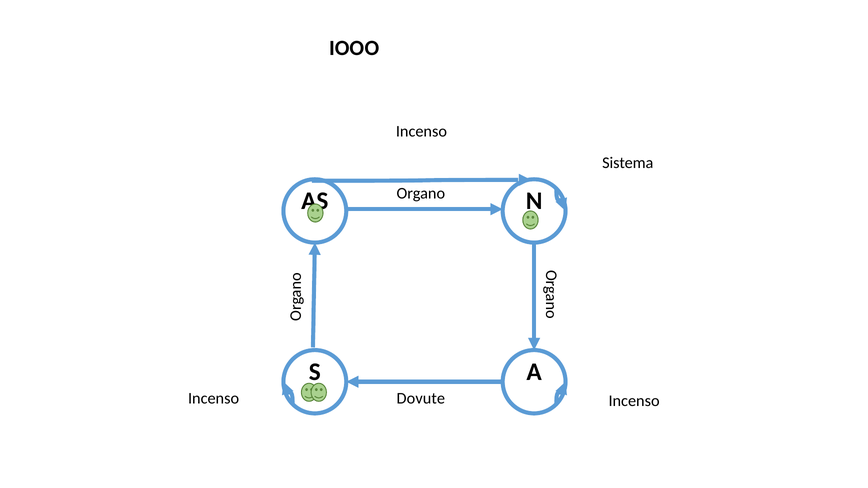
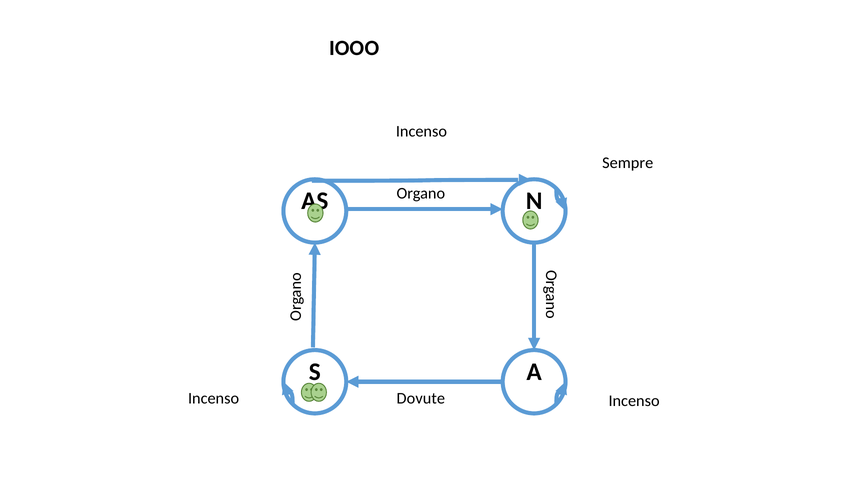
Sistema: Sistema -> Sempre
